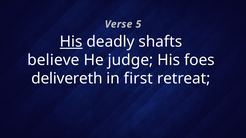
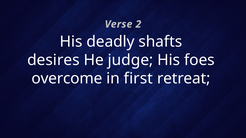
5: 5 -> 2
His at (71, 42) underline: present -> none
believe: believe -> desires
delivereth: delivereth -> overcome
